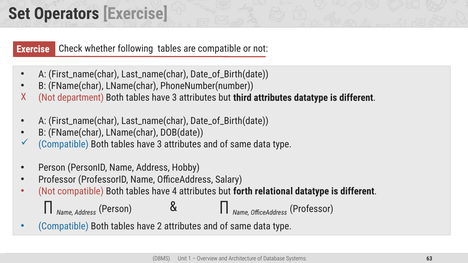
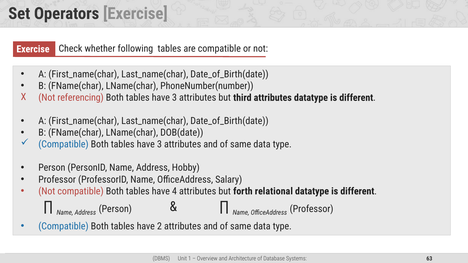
department: department -> referencing
